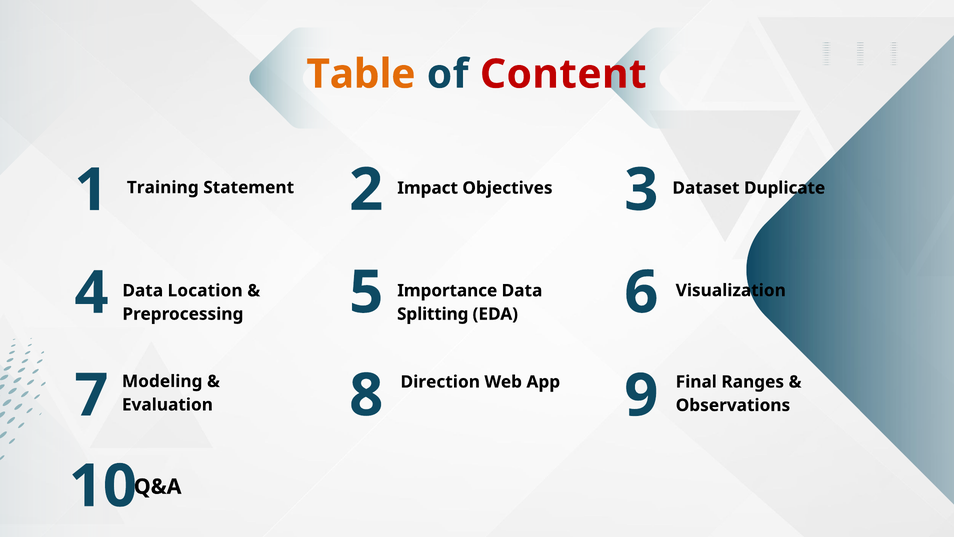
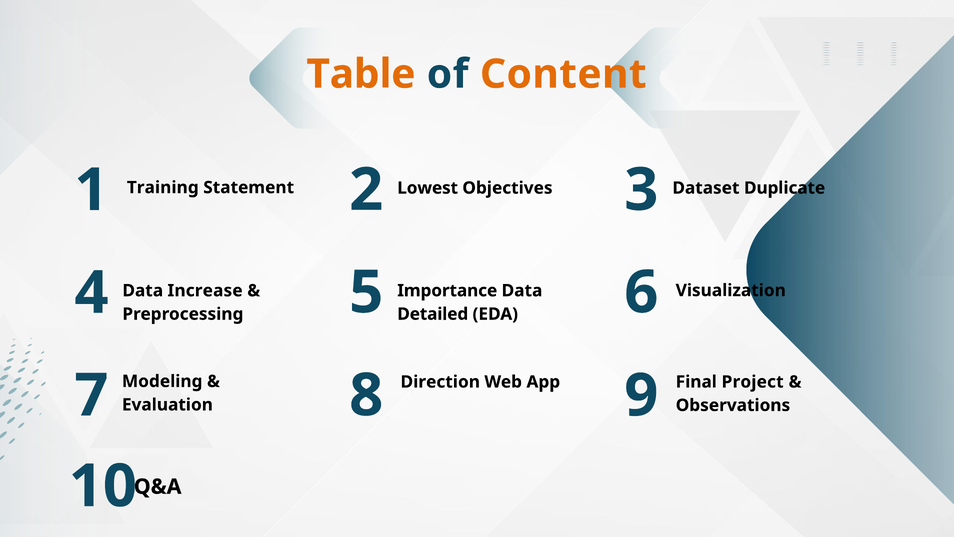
Content colour: red -> orange
Impact: Impact -> Lowest
Location: Location -> Increase
Splitting: Splitting -> Detailed
Ranges: Ranges -> Project
